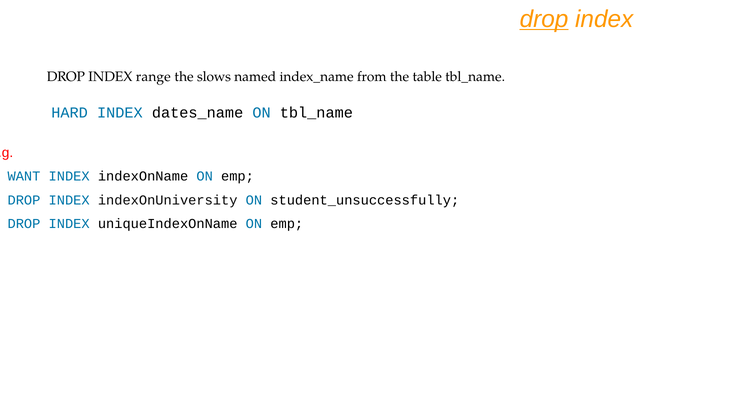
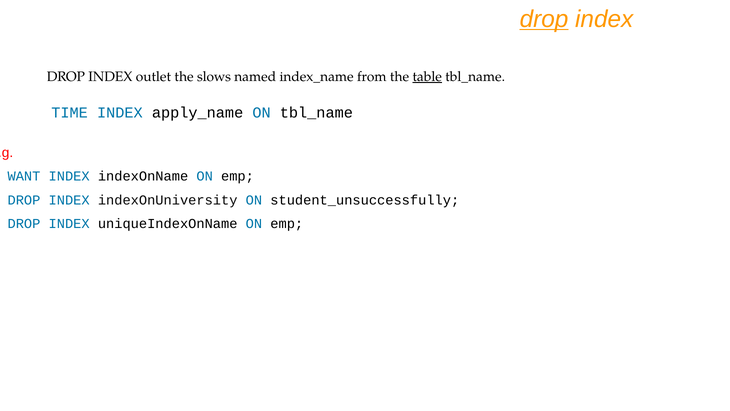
range: range -> outlet
table underline: none -> present
HARD: HARD -> TIME
dates_name: dates_name -> apply_name
